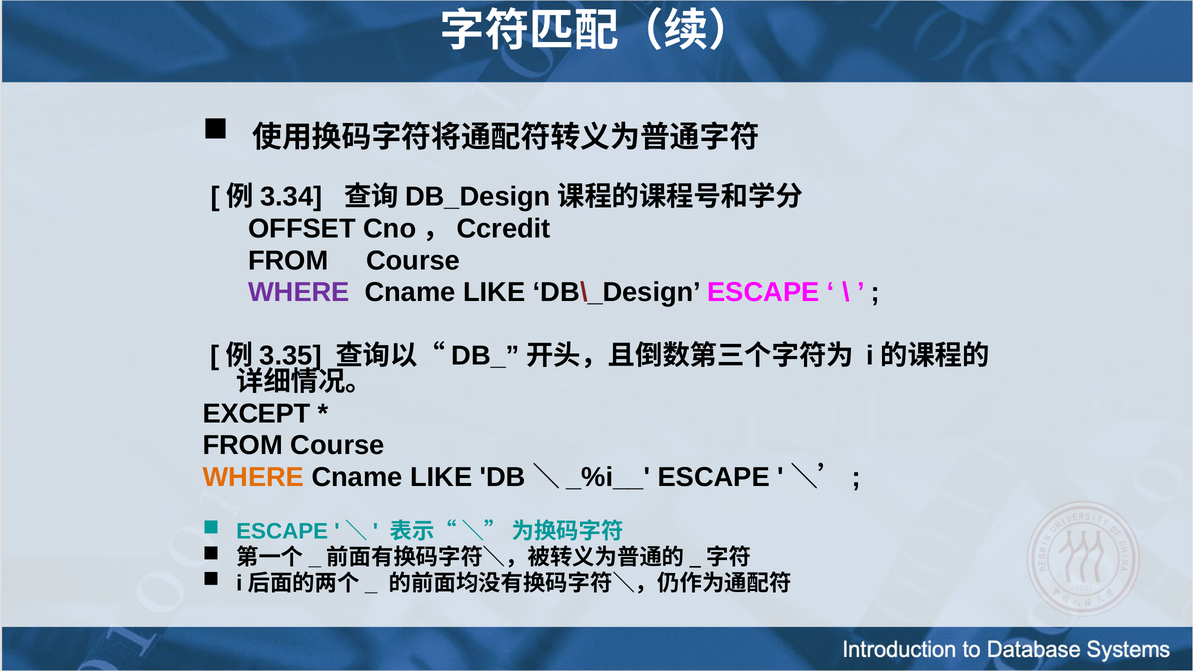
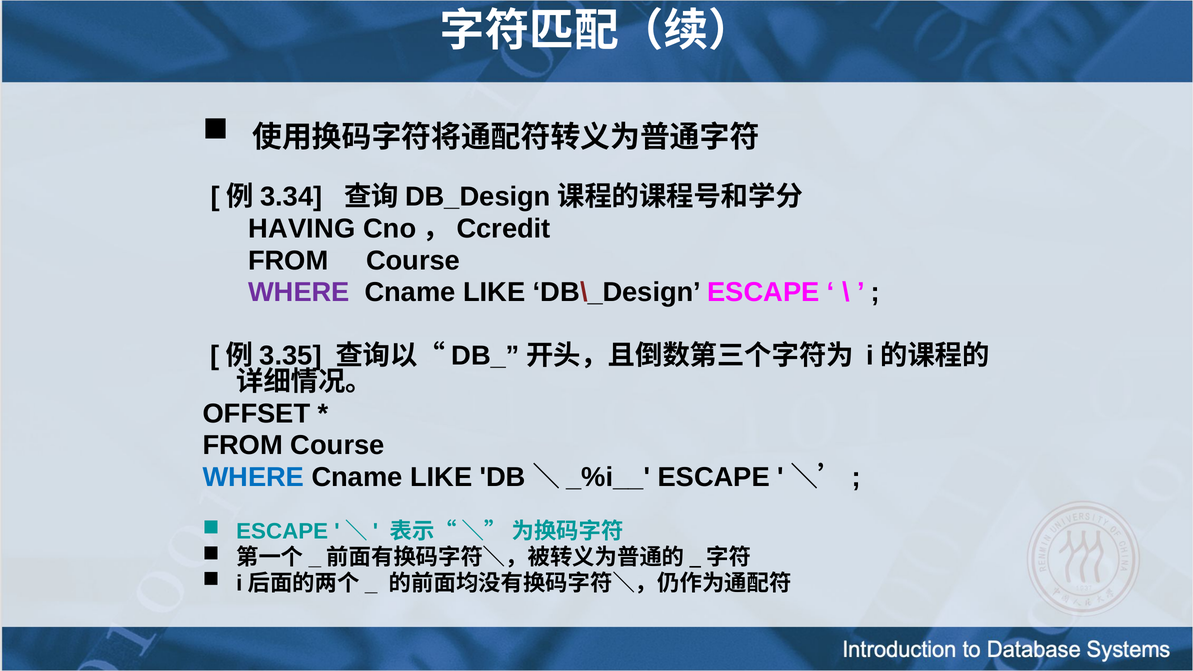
OFFSET: OFFSET -> HAVING
EXCEPT: EXCEPT -> OFFSET
WHERE at (253, 477) colour: orange -> blue
